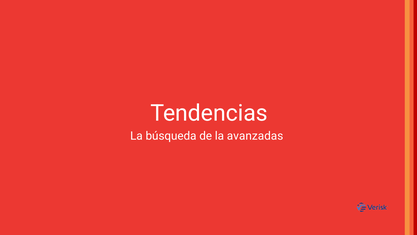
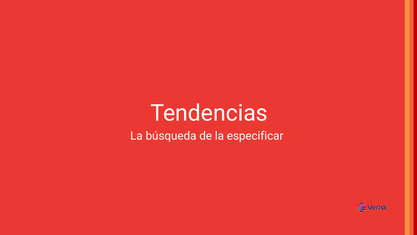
avanzadas: avanzadas -> especificar
